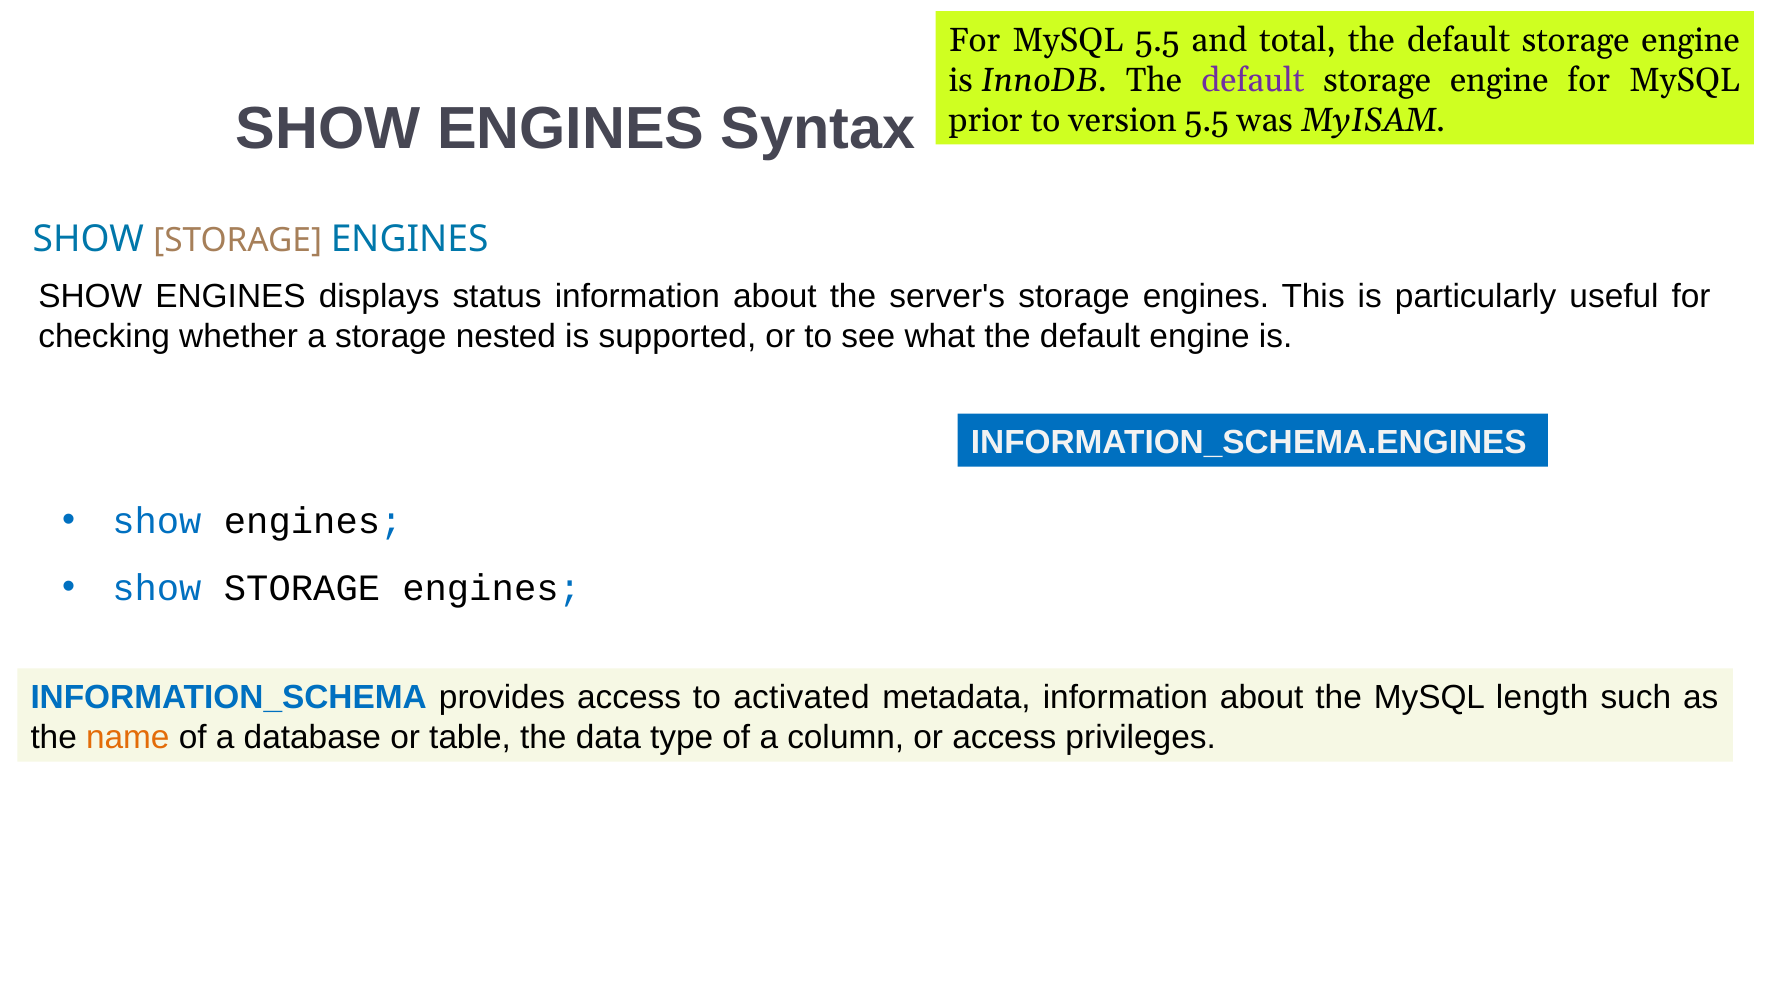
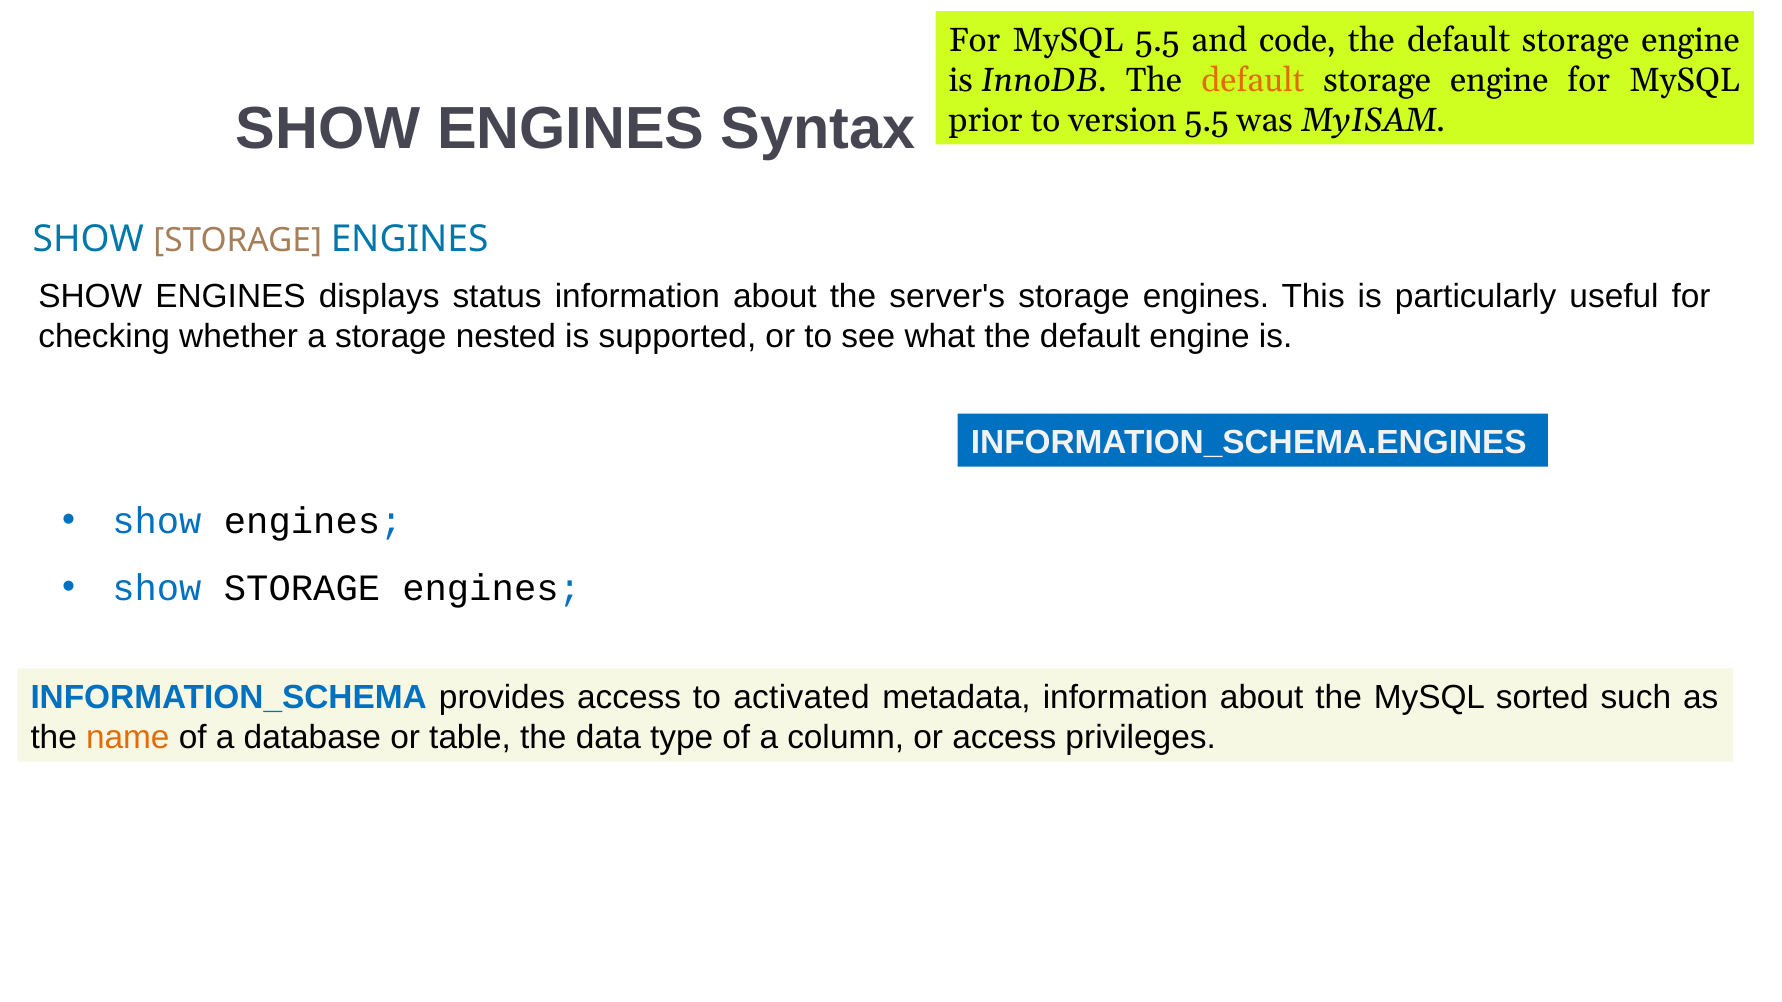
total: total -> code
default at (1253, 80) colour: purple -> orange
length: length -> sorted
